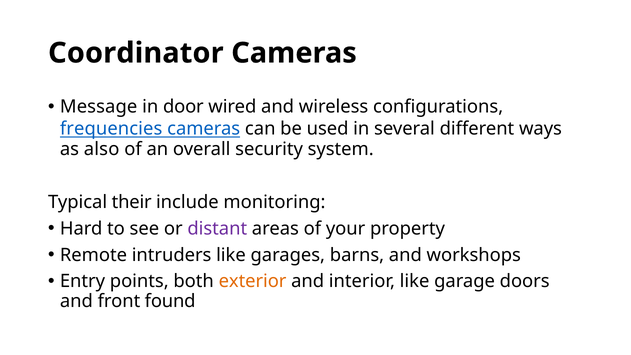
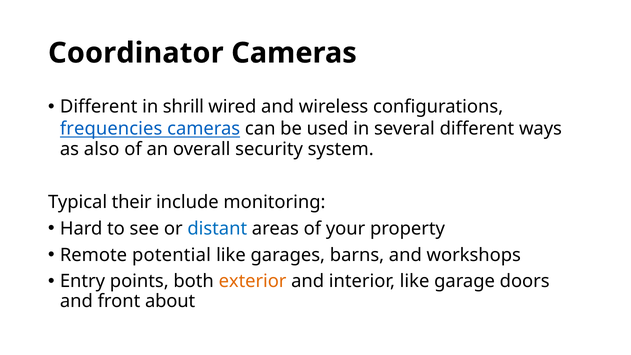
Message at (99, 107): Message -> Different
door: door -> shrill
distant colour: purple -> blue
intruders: intruders -> potential
found: found -> about
